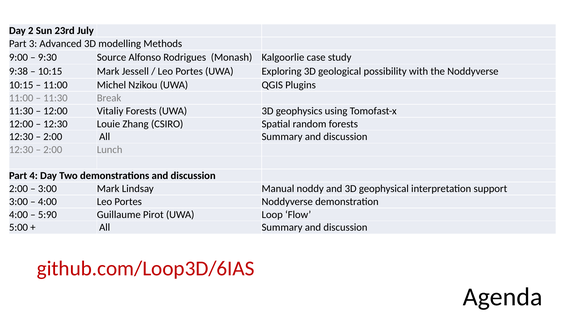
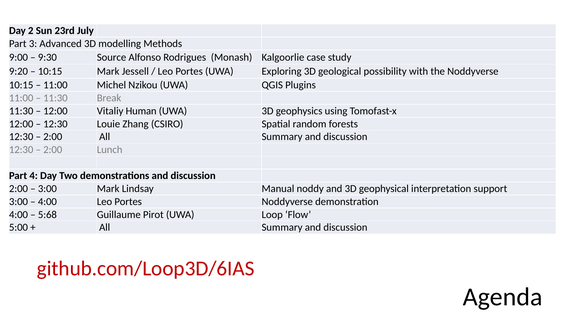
9:38: 9:38 -> 9:20
Vitaliy Forests: Forests -> Human
5:90: 5:90 -> 5:68
